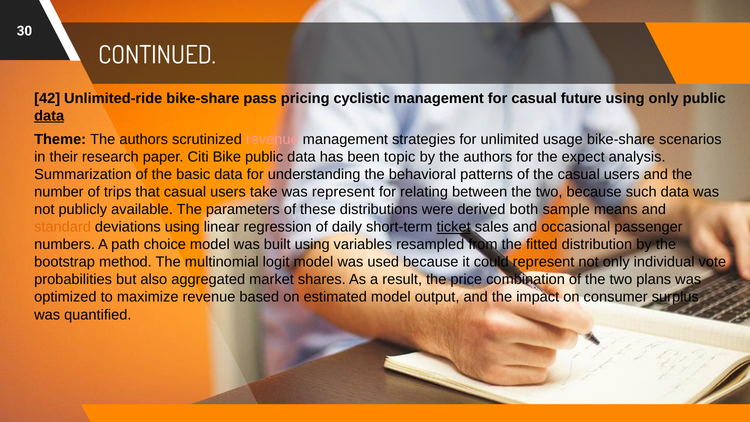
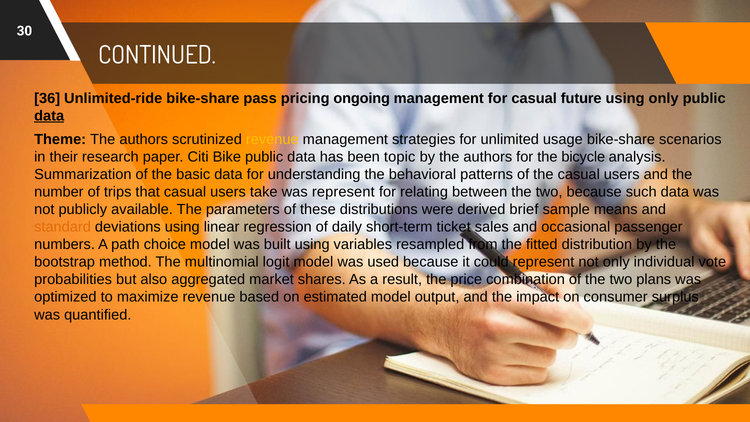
42: 42 -> 36
cyclistic: cyclistic -> ongoing
revenue at (272, 140) colour: pink -> yellow
expect: expect -> bicycle
both: both -> brief
ticket underline: present -> none
